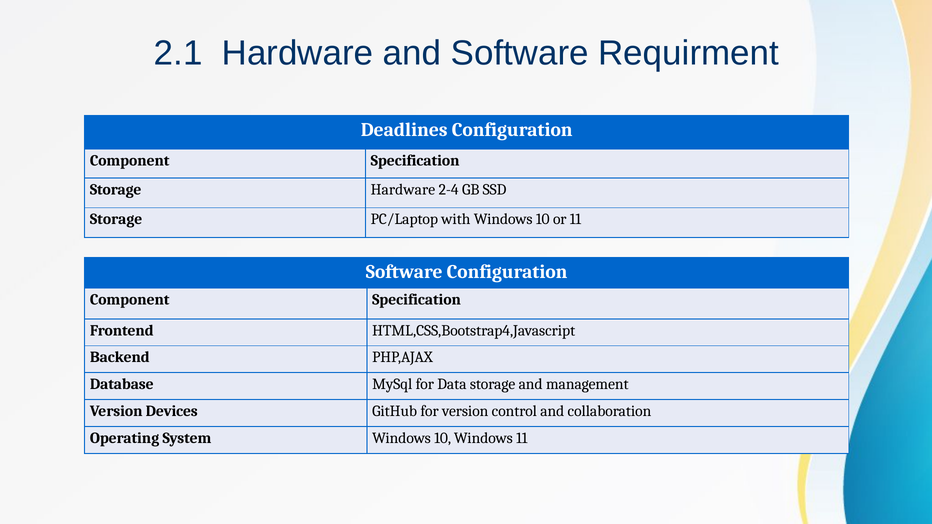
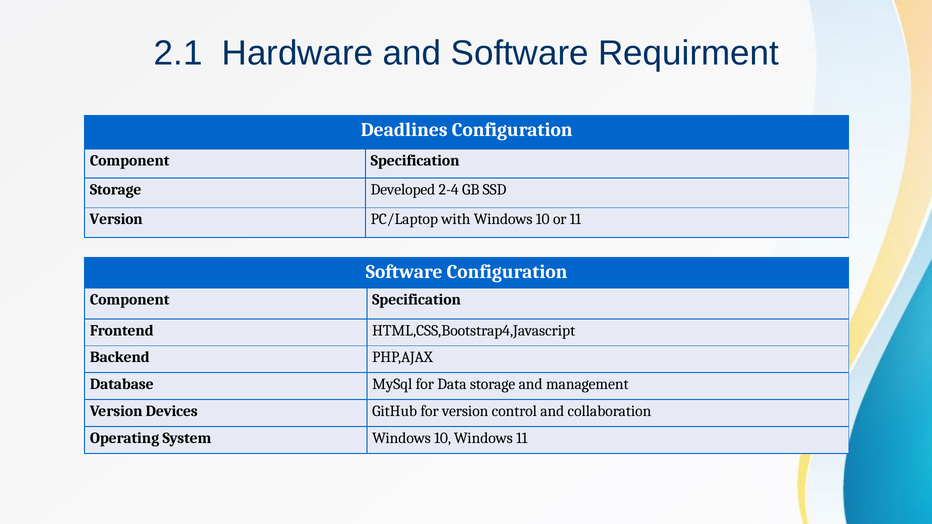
Storage Hardware: Hardware -> Developed
Storage at (116, 219): Storage -> Version
